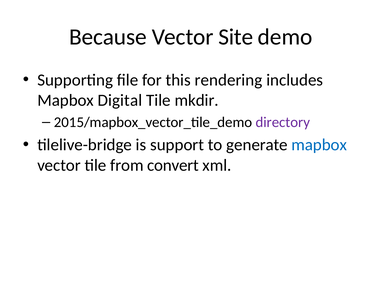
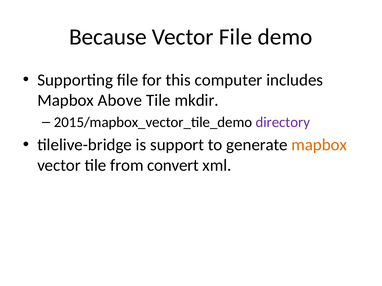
Vector Site: Site -> File
rendering: rendering -> computer
Digital: Digital -> Above
mapbox at (319, 145) colour: blue -> orange
